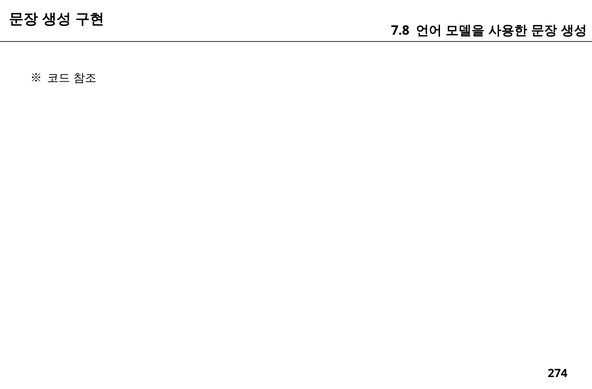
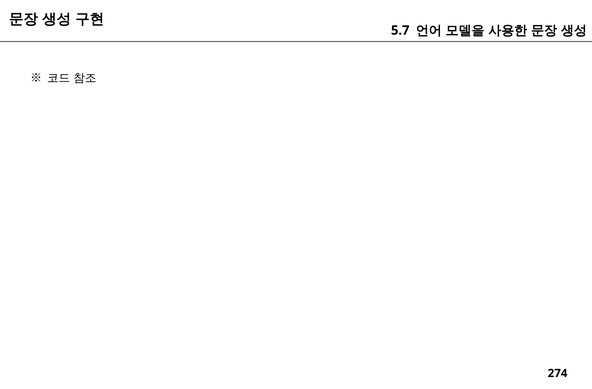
7.8: 7.8 -> 5.7
